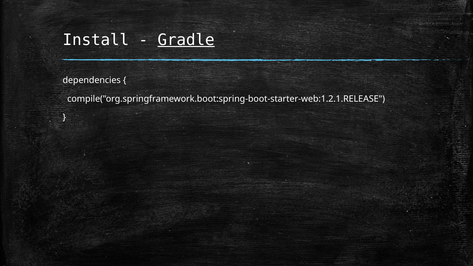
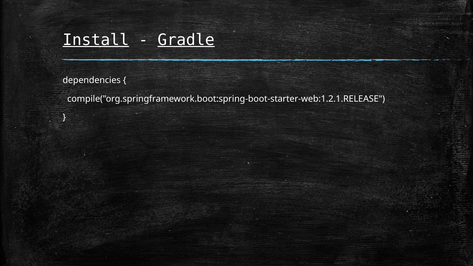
Install underline: none -> present
